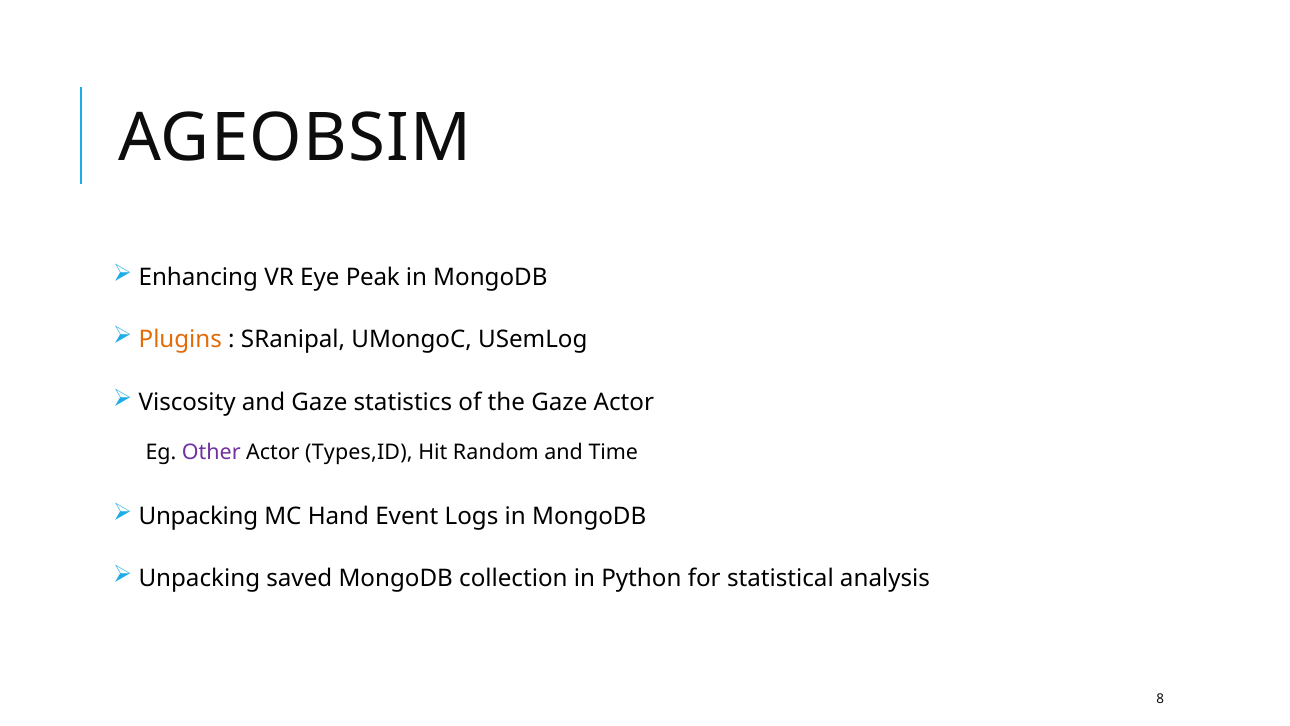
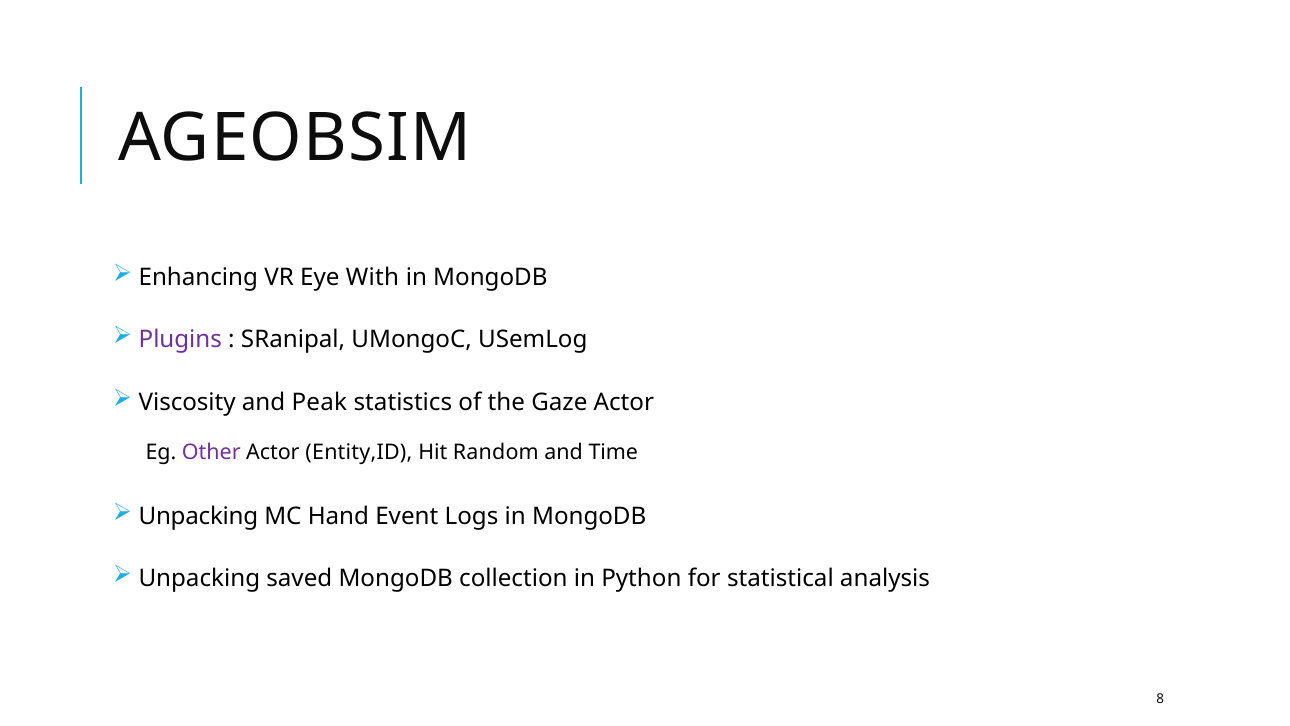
Peak: Peak -> With
Plugins colour: orange -> purple
and Gaze: Gaze -> Peak
Types,ID: Types,ID -> Entity,ID
